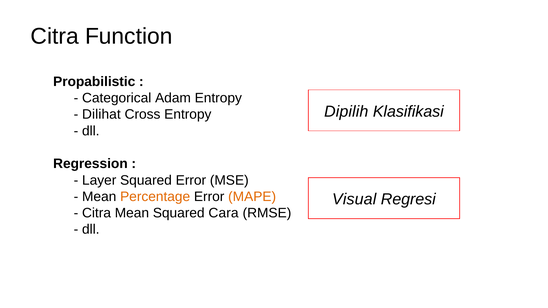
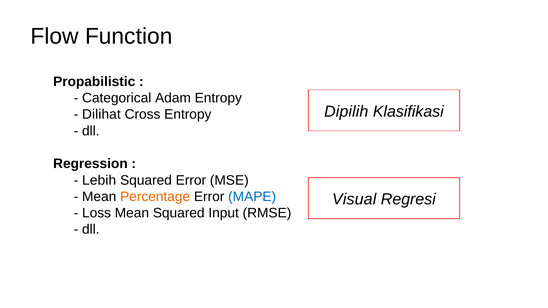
Citra at (55, 36): Citra -> Flow
Layer: Layer -> Lebih
MAPE colour: orange -> blue
Citra at (97, 213): Citra -> Loss
Cara: Cara -> Input
